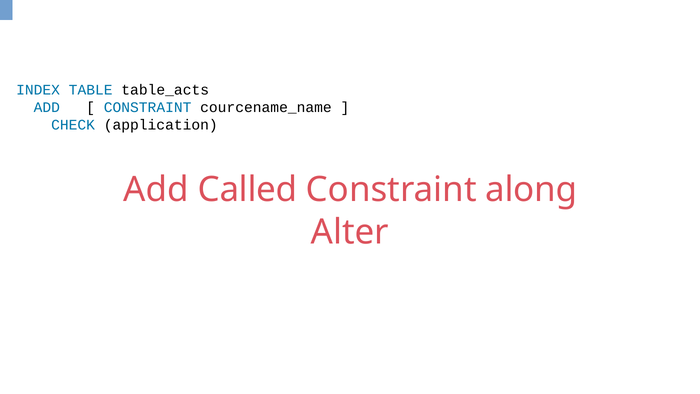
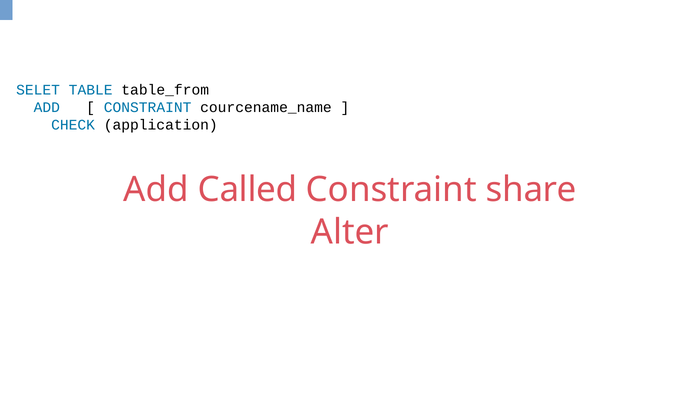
INDEX: INDEX -> SELET
table_acts: table_acts -> table_from
along: along -> share
